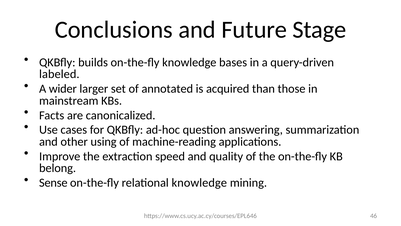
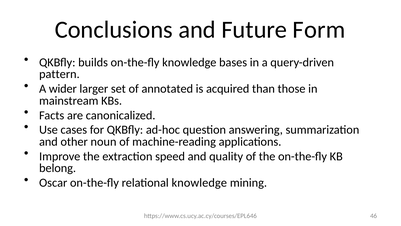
Stage: Stage -> Form
labeled: labeled -> pattern
using: using -> noun
Sense: Sense -> Oscar
